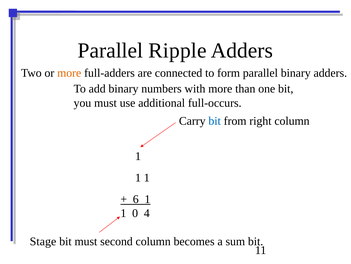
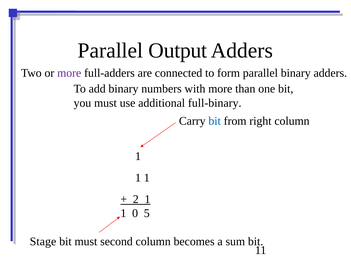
Ripple: Ripple -> Output
more at (69, 73) colour: orange -> purple
full-occurs: full-occurs -> full-binary
6: 6 -> 2
4: 4 -> 5
